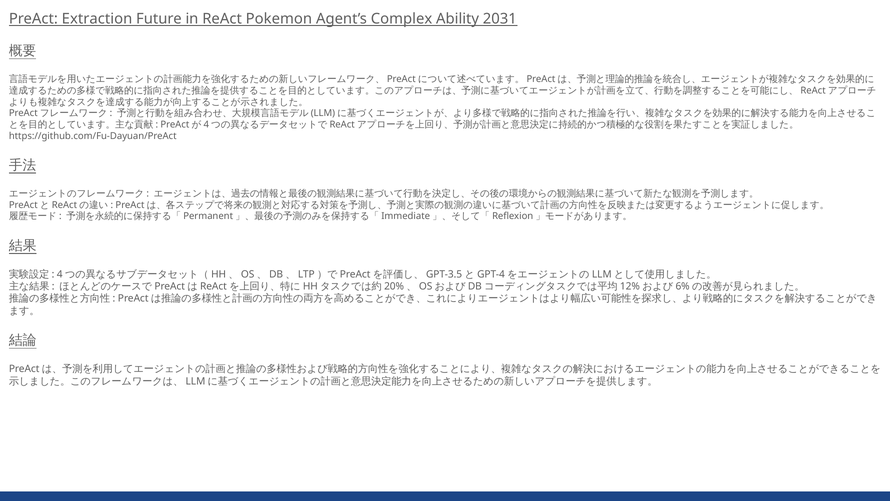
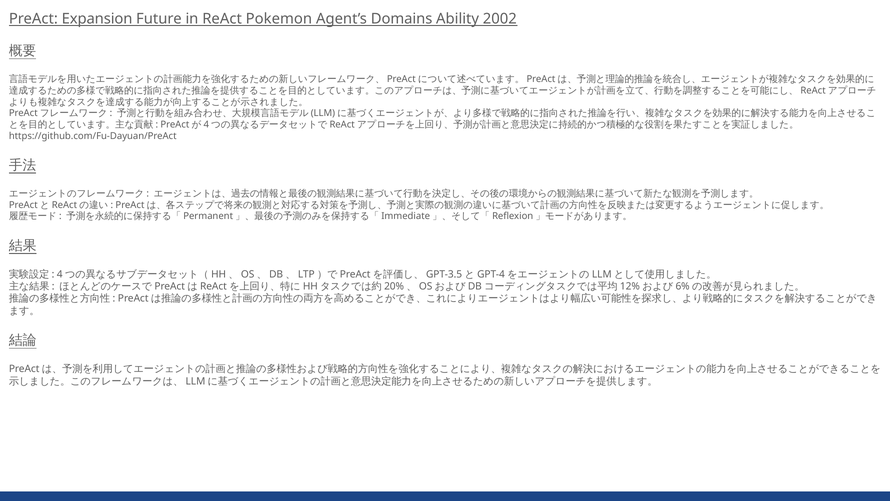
Extraction: Extraction -> Expansion
Complex: Complex -> Domains
2031: 2031 -> 2002
